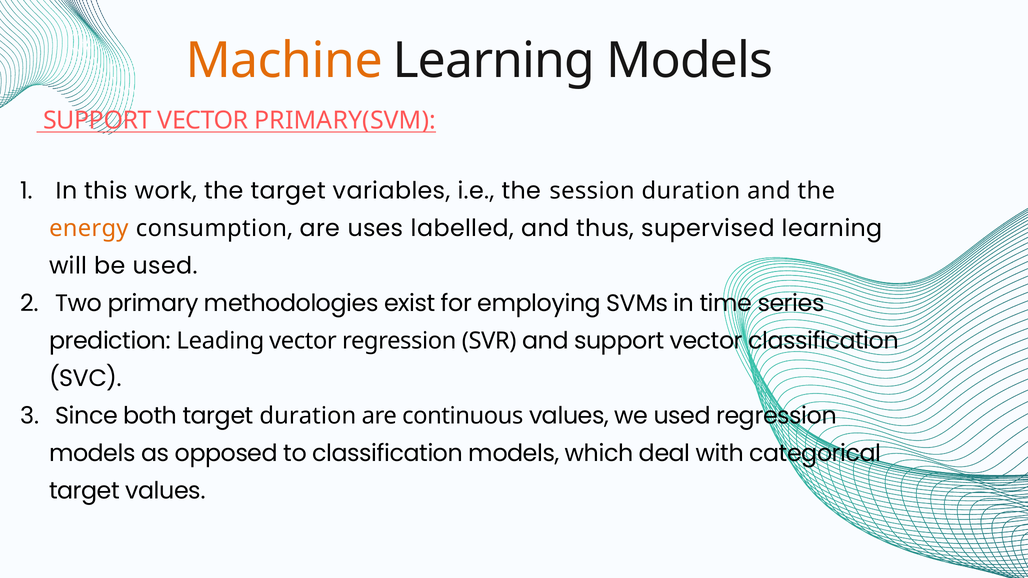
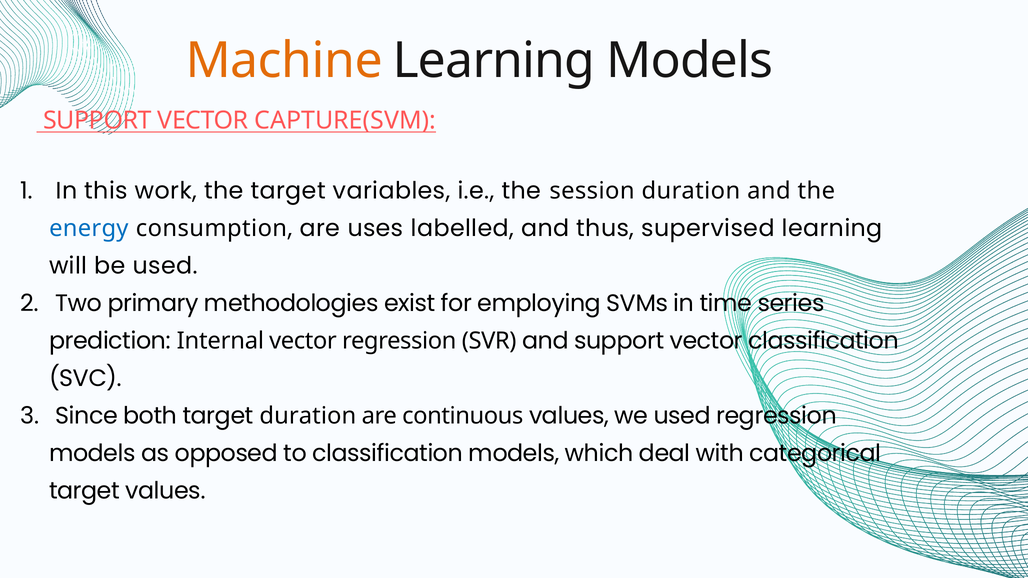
PRIMARY(SVM: PRIMARY(SVM -> CAPTURE(SVM
energy colour: orange -> blue
Leading: Leading -> Internal
